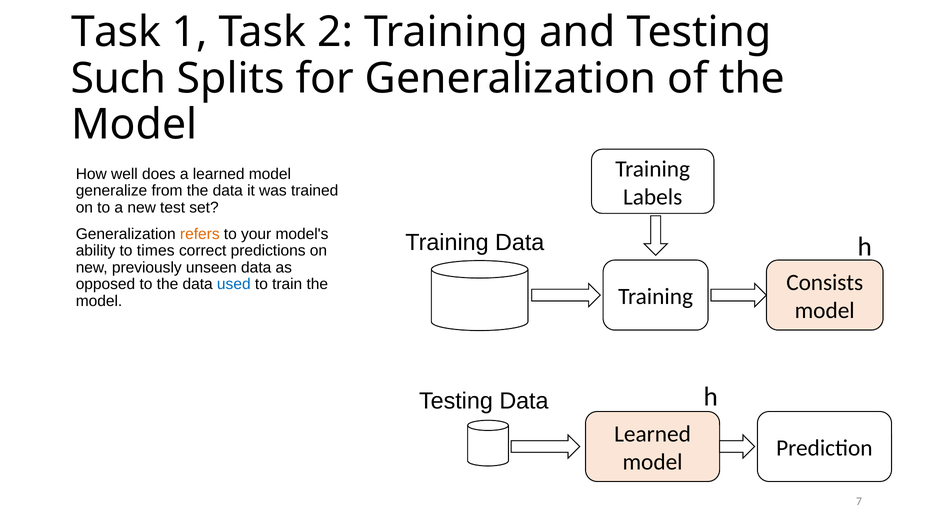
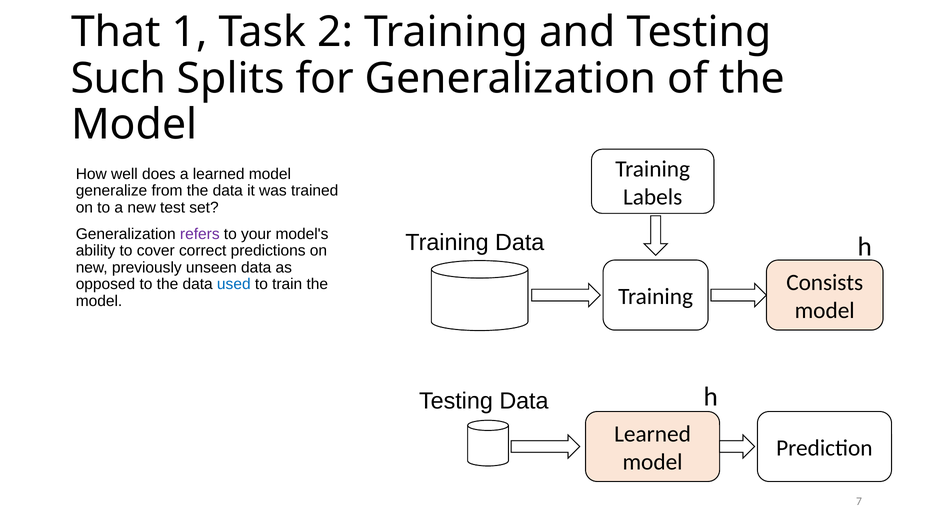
Task at (116, 32): Task -> That
refers colour: orange -> purple
times: times -> cover
